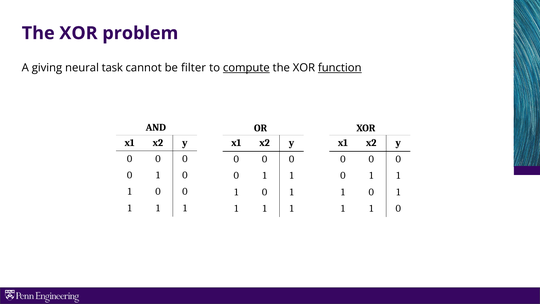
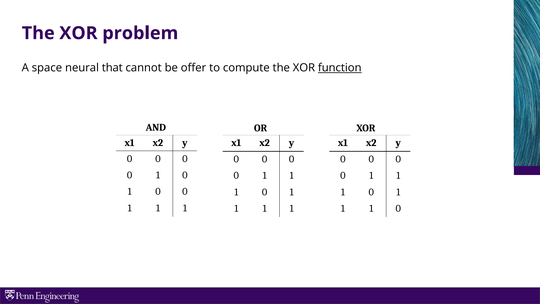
giving: giving -> space
task: task -> that
filter: filter -> offer
compute underline: present -> none
